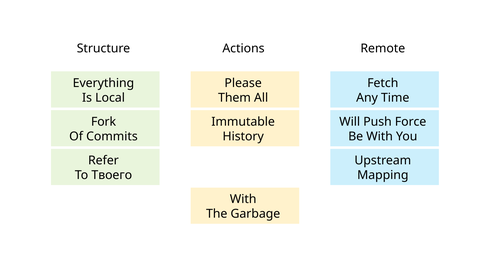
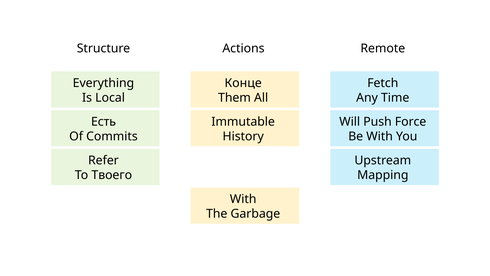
Please: Please -> Конце
Fork: Fork -> Есть
